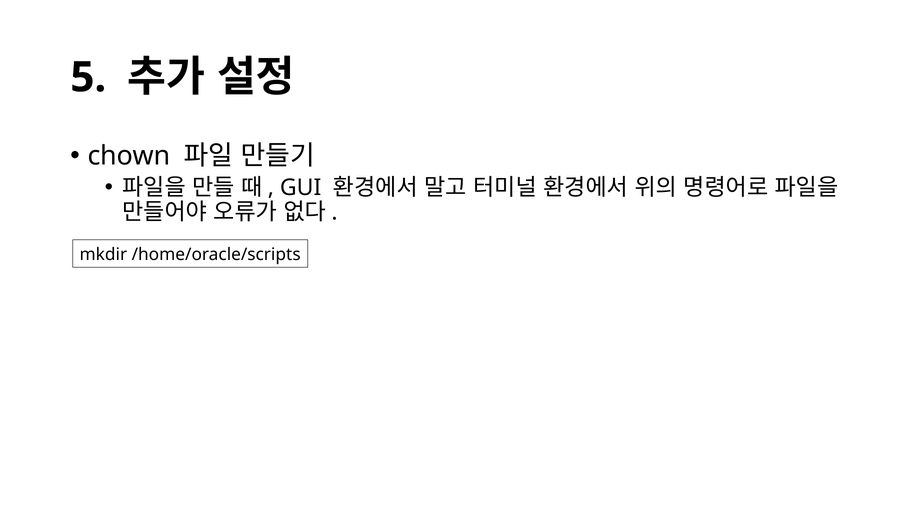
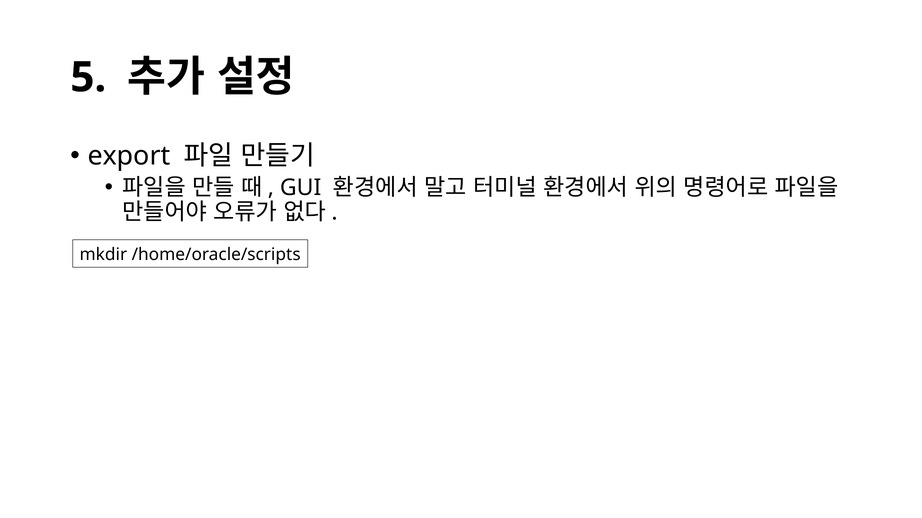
chown: chown -> export
